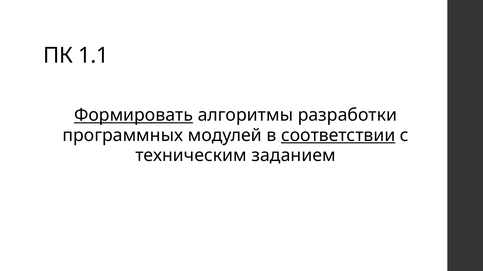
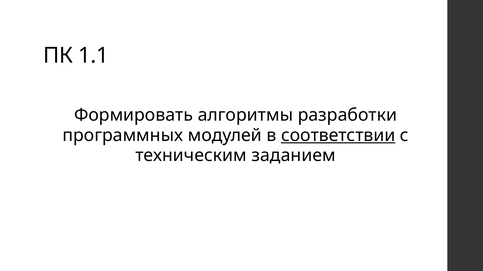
Формировать underline: present -> none
